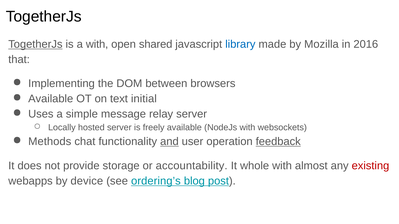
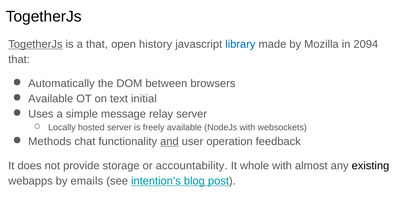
a with: with -> that
shared: shared -> history
2016: 2016 -> 2094
Implementing: Implementing -> Automatically
feedback underline: present -> none
existing colour: red -> black
device: device -> emails
ordering’s: ordering’s -> intention’s
